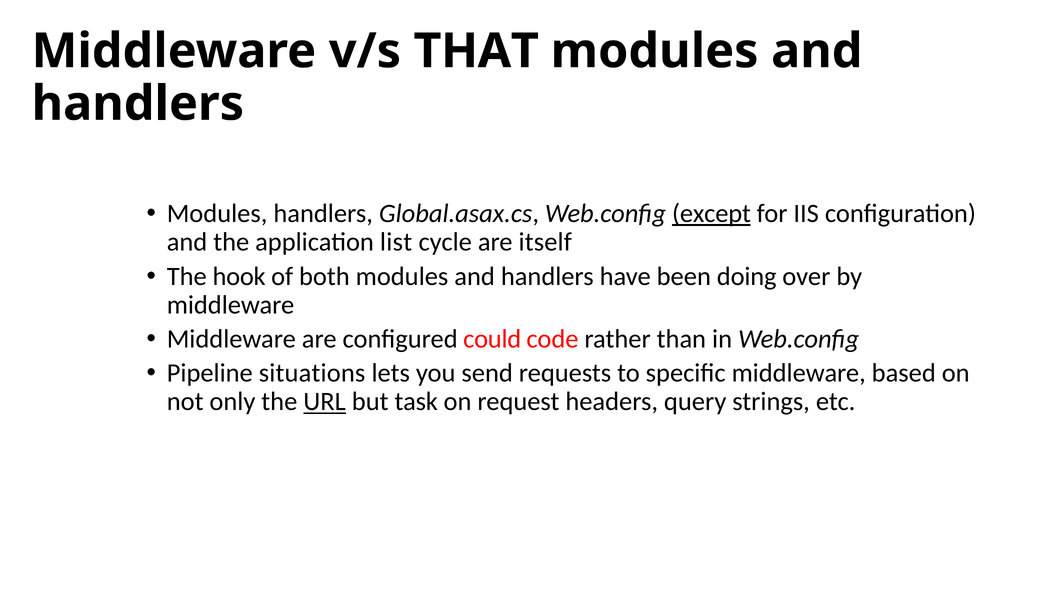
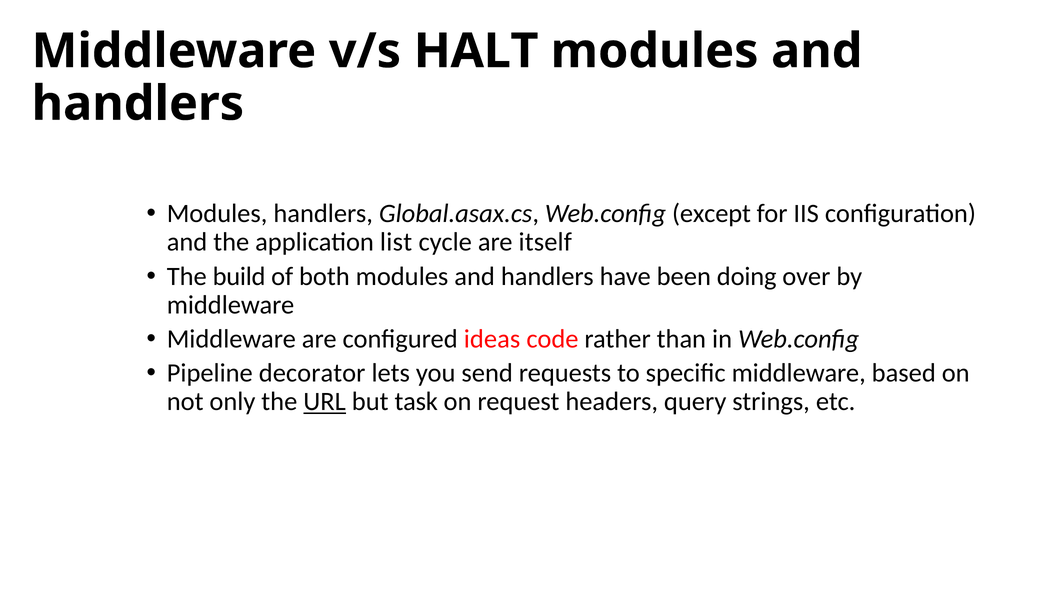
THAT: THAT -> HALT
except underline: present -> none
hook: hook -> build
could: could -> ideas
situations: situations -> decorator
